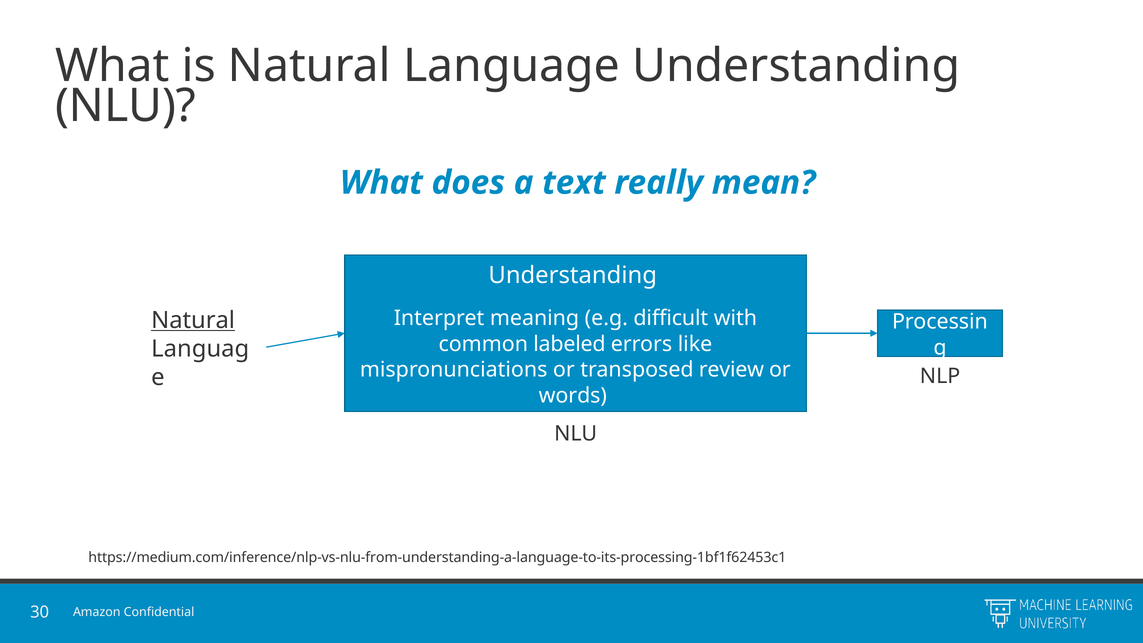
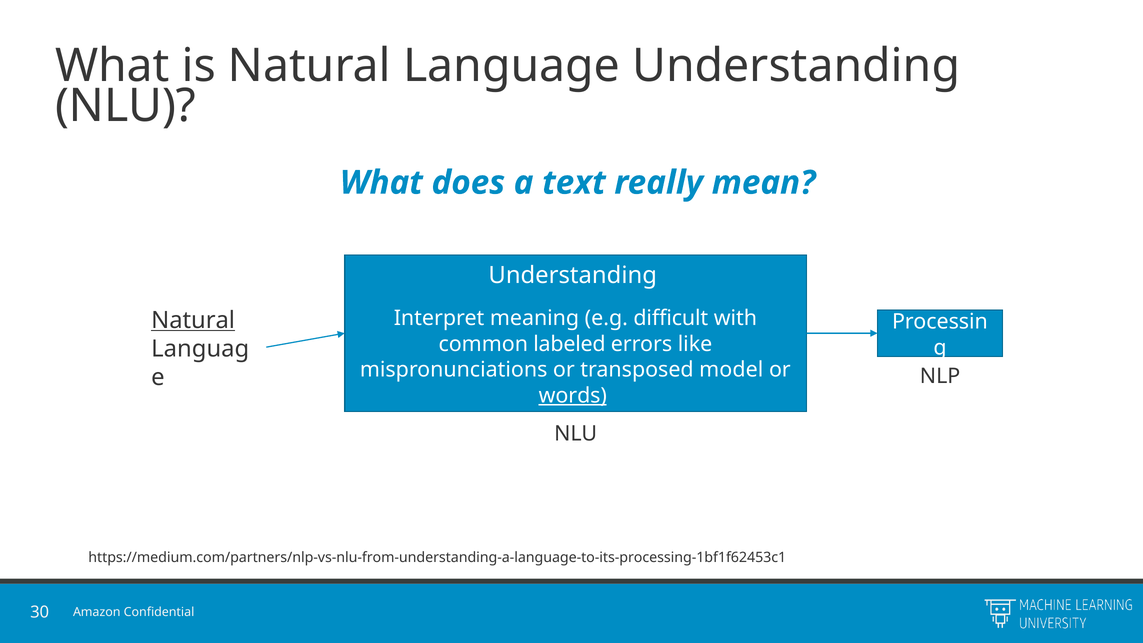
review: review -> model
words underline: none -> present
https://medium.com/inference/nlp-vs-nlu-from-understanding-a-language-to-its-processing-1bf1f62453c1: https://medium.com/inference/nlp-vs-nlu-from-understanding-a-language-to-its-processing-1bf1f62453c1 -> https://medium.com/partners/nlp-vs-nlu-from-understanding-a-language-to-its-processing-1bf1f62453c1
